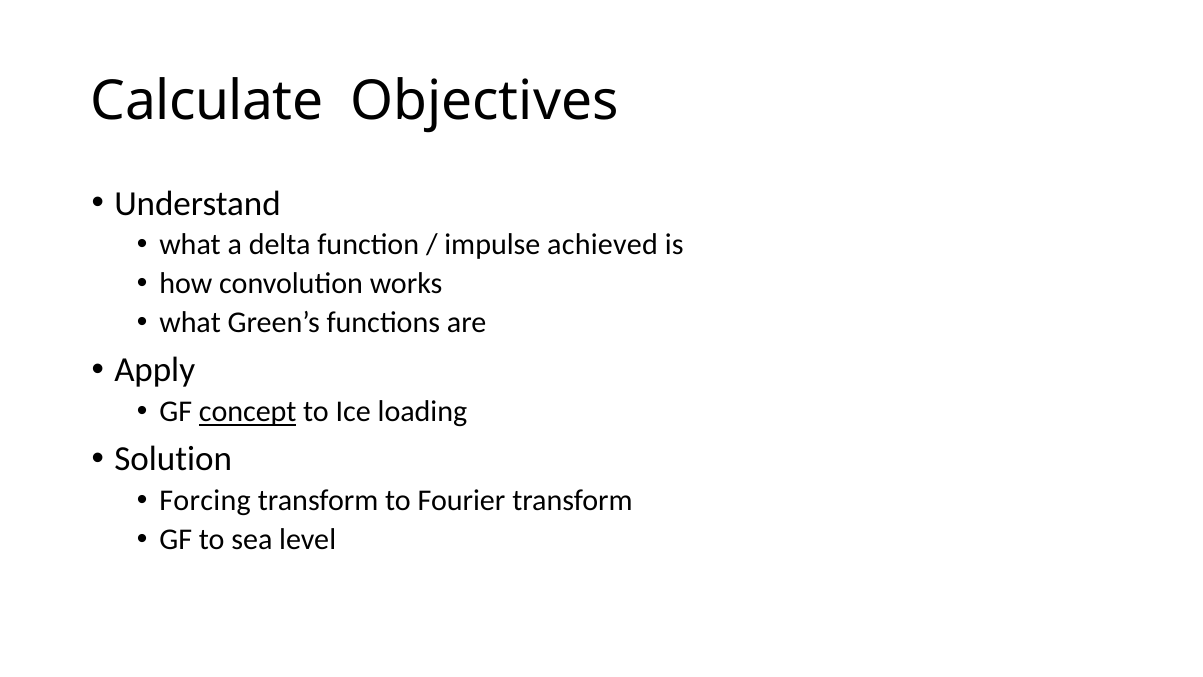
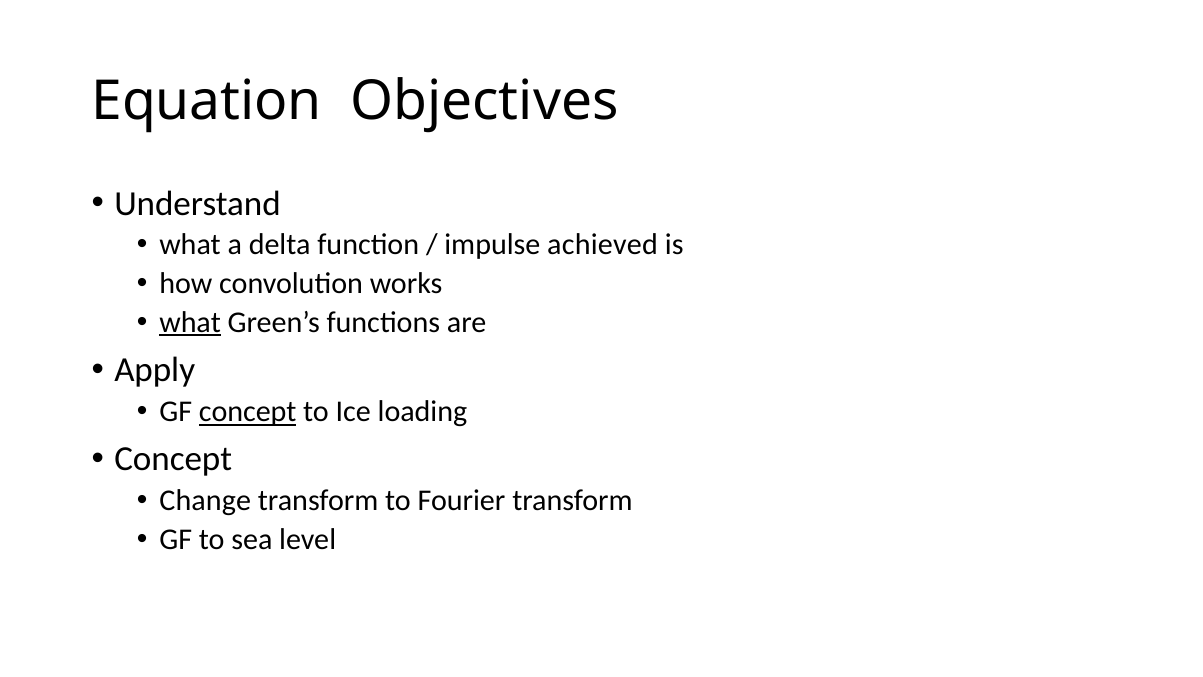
Calculate: Calculate -> Equation
what at (190, 322) underline: none -> present
Solution at (173, 459): Solution -> Concept
Forcing: Forcing -> Change
